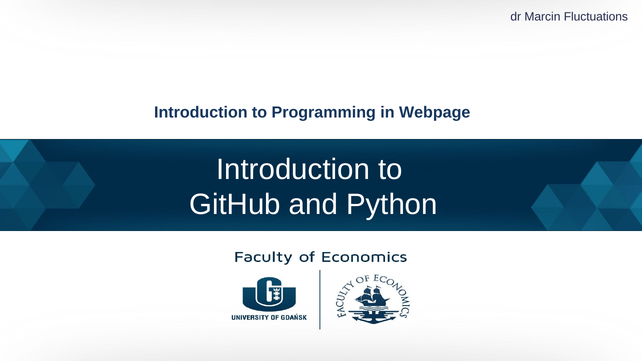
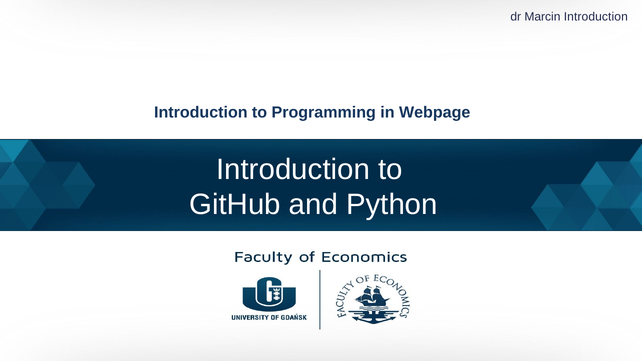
Marcin Fluctuations: Fluctuations -> Introduction
